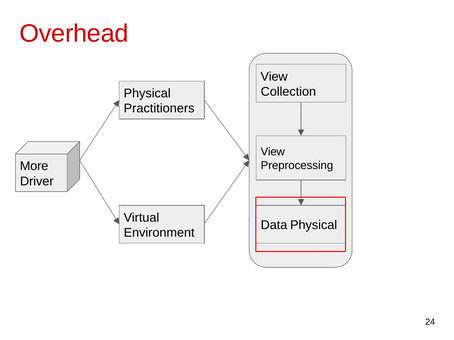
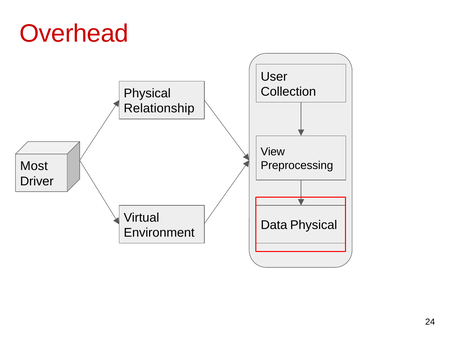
View at (274, 77): View -> User
Practitioners: Practitioners -> Relationship
More: More -> Most
